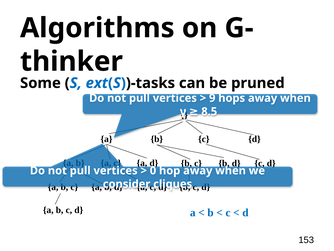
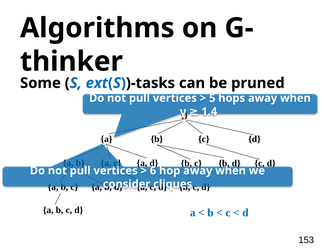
9: 9 -> 5
8.5: 8.5 -> 1.4
0: 0 -> 6
